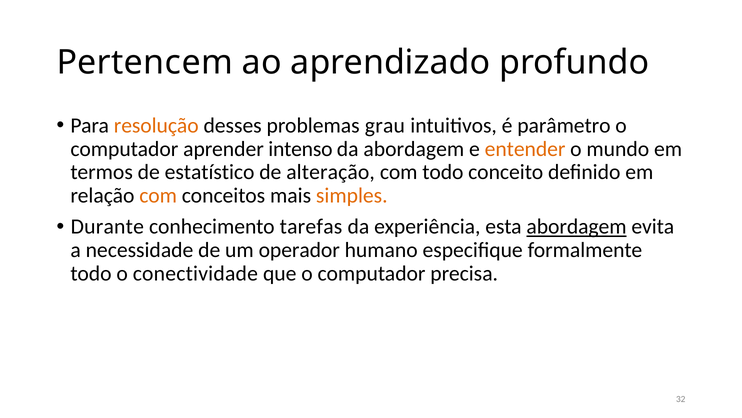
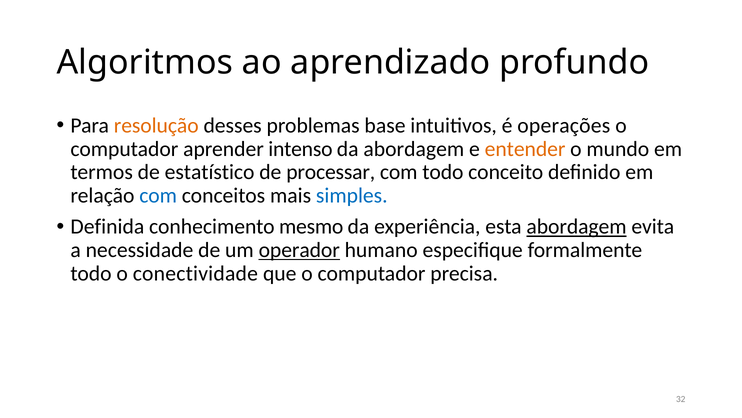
Pertencem: Pertencem -> Algoritmos
grau: grau -> base
parâmetro: parâmetro -> operações
alteração: alteração -> processar
com at (158, 195) colour: orange -> blue
simples colour: orange -> blue
Durante: Durante -> Definida
tarefas: tarefas -> mesmo
operador underline: none -> present
